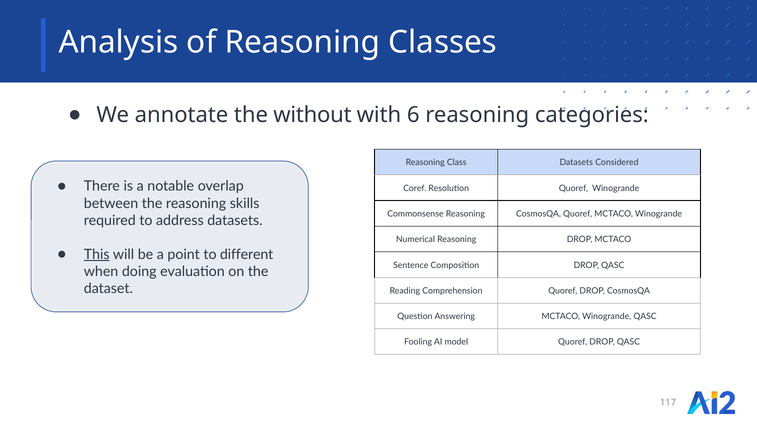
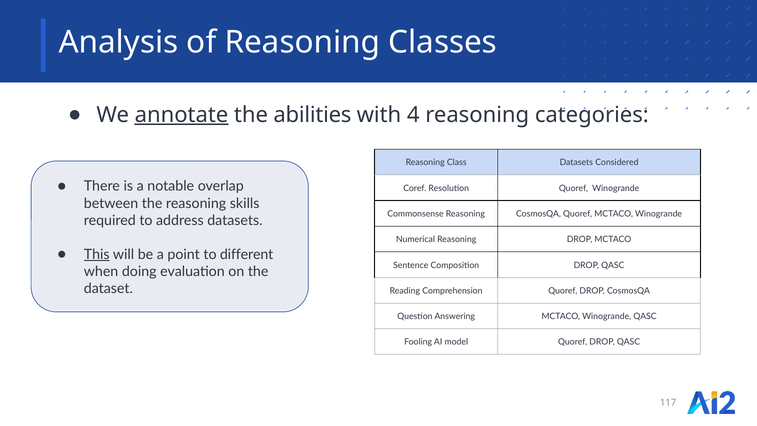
annotate underline: none -> present
without: without -> abilities
6: 6 -> 4
